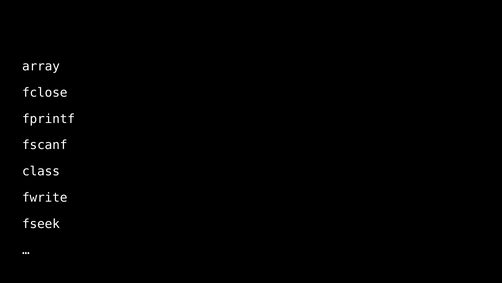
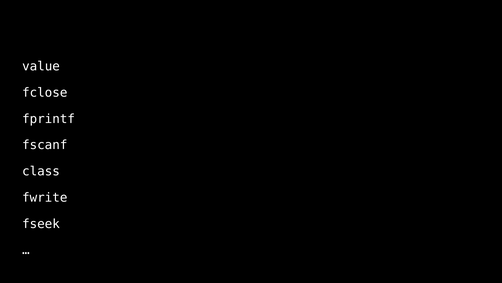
array: array -> value
